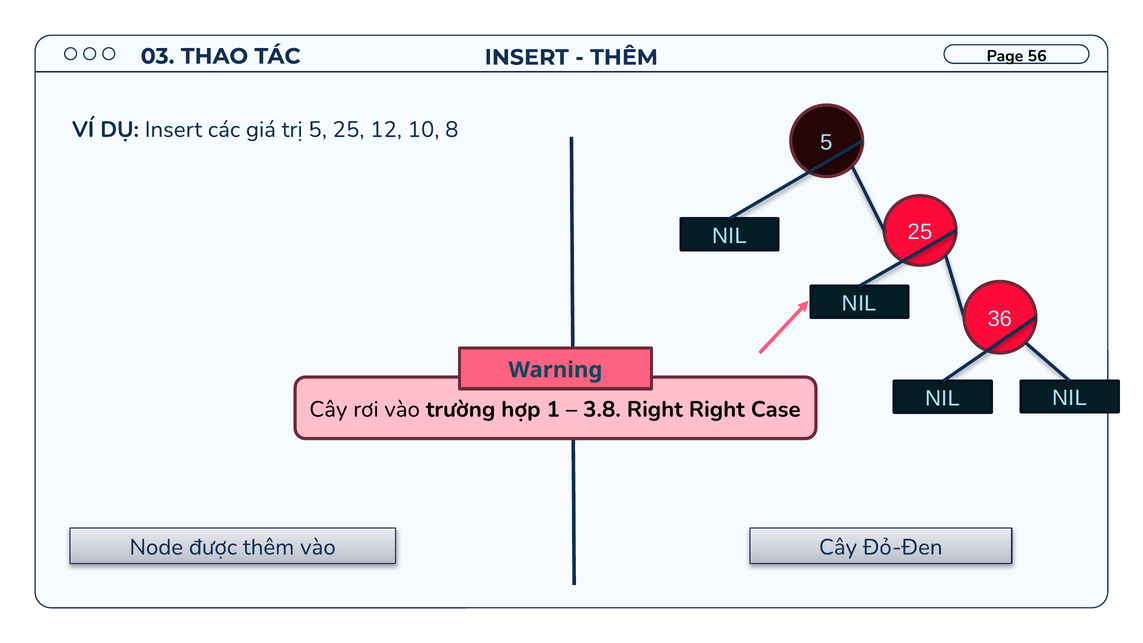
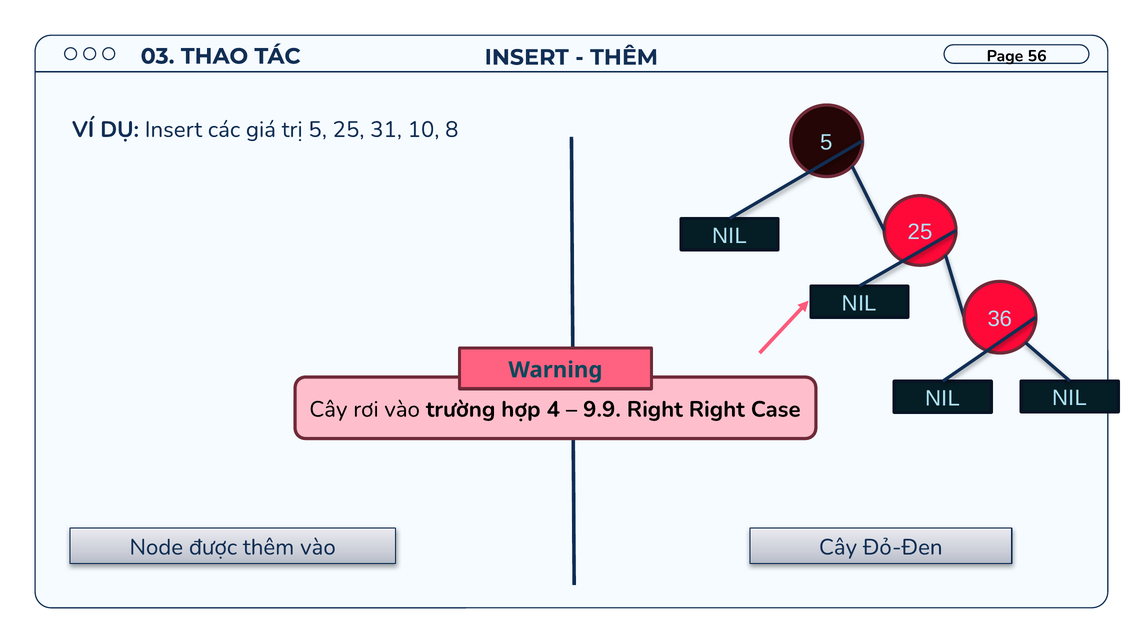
12: 12 -> 31
1: 1 -> 4
3.8: 3.8 -> 9.9
